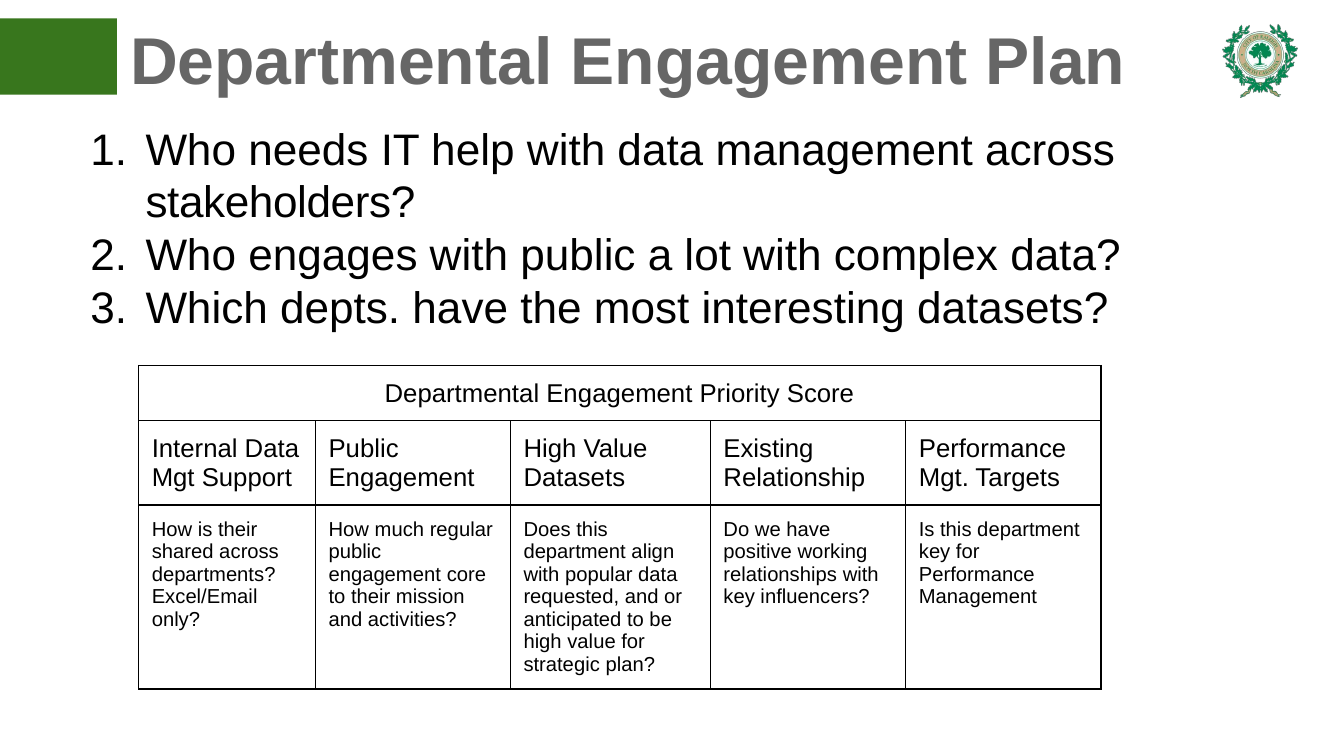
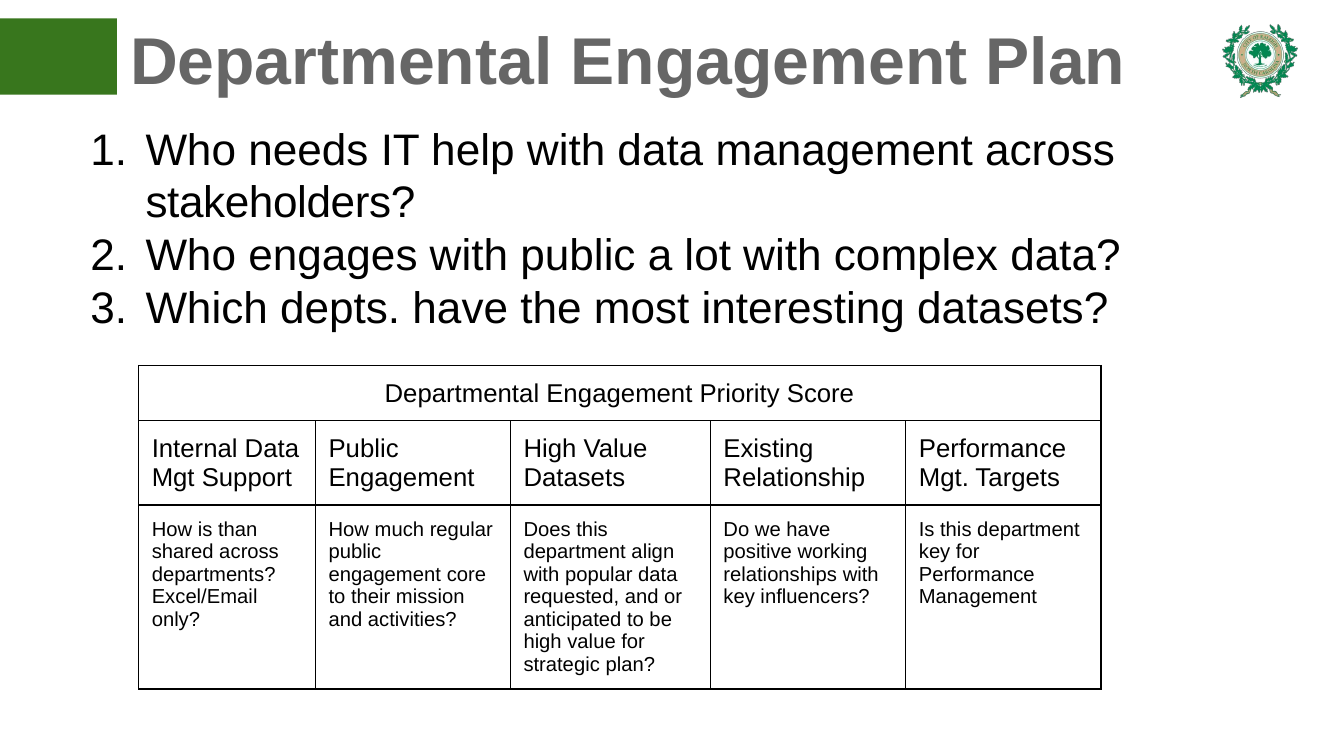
is their: their -> than
